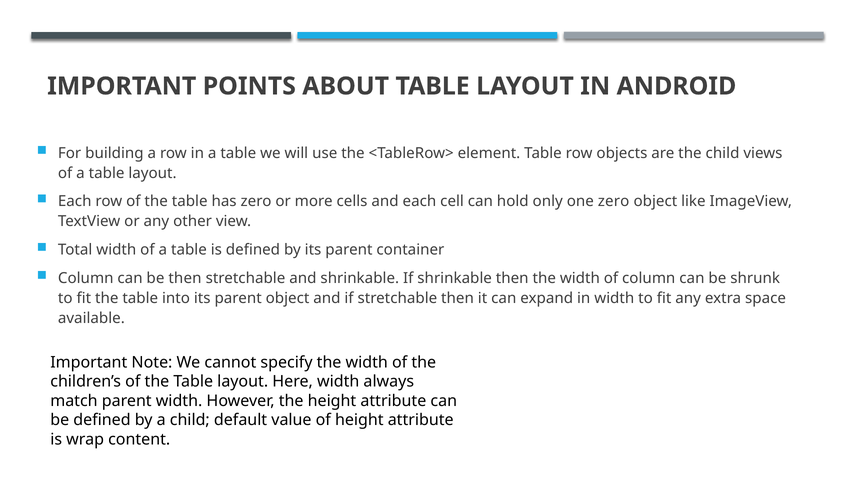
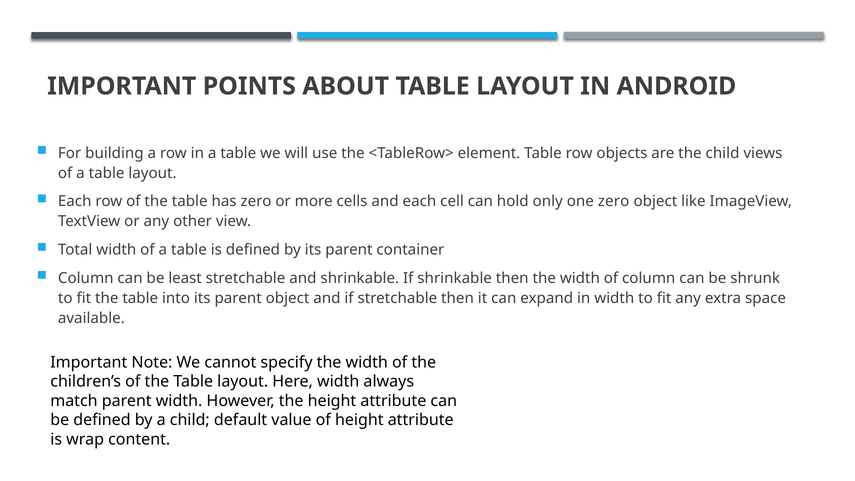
be then: then -> least
